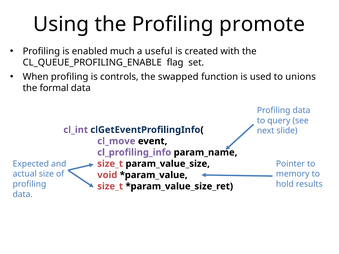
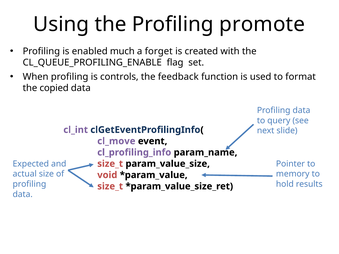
useful: useful -> forget
swapped: swapped -> feedback
unions: unions -> format
formal: formal -> copied
